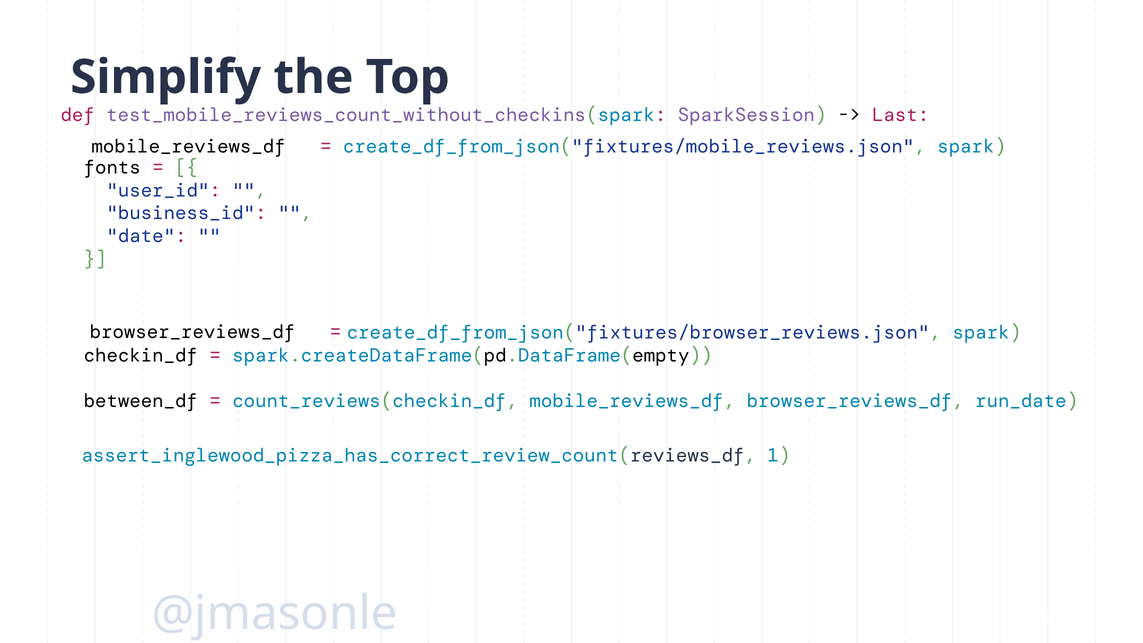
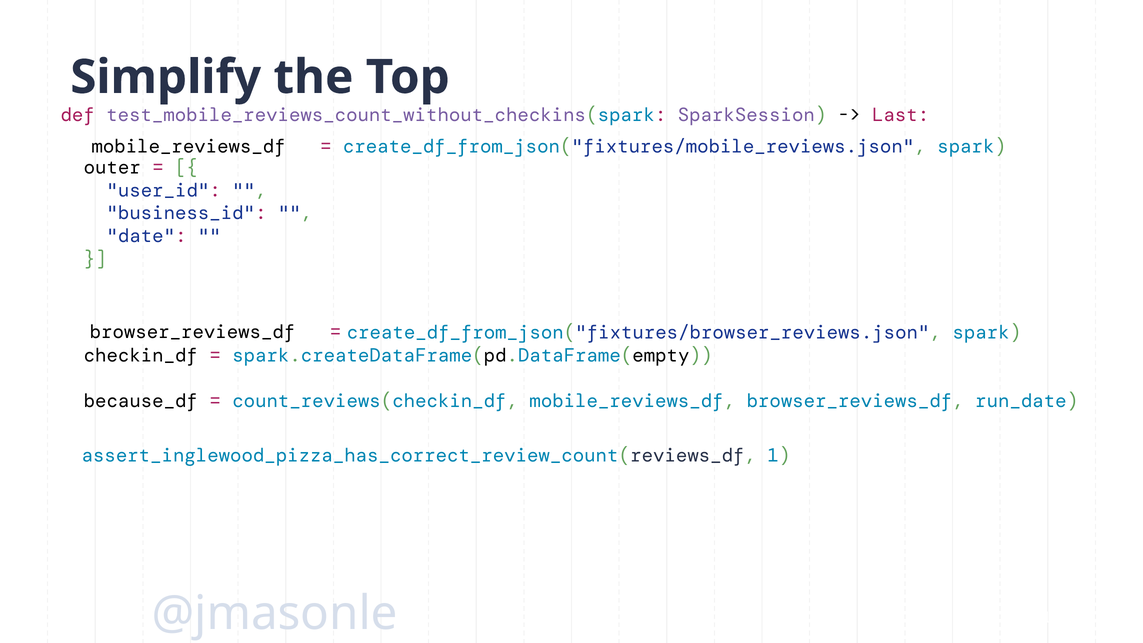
fonts: fonts -> outer
between_df: between_df -> because_df
